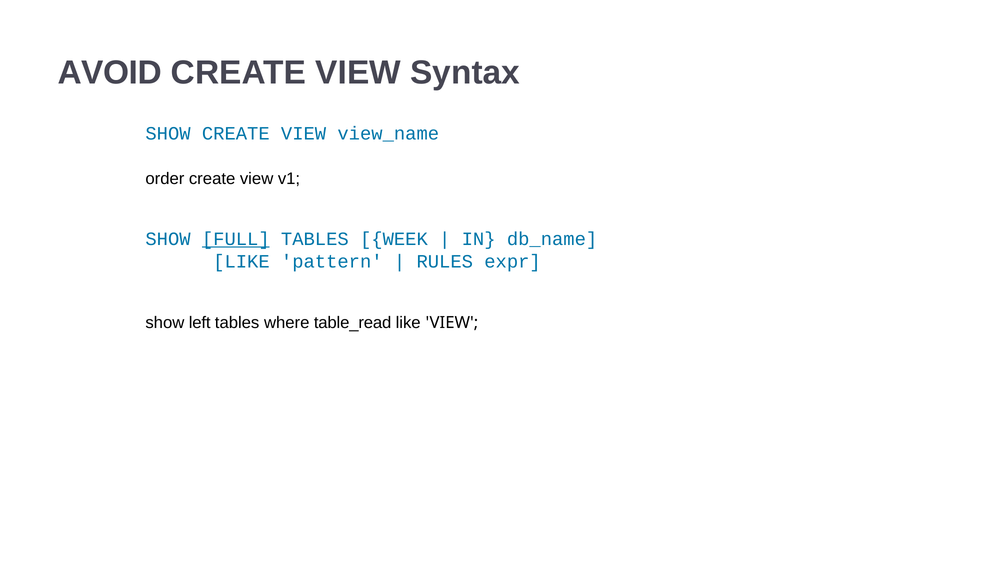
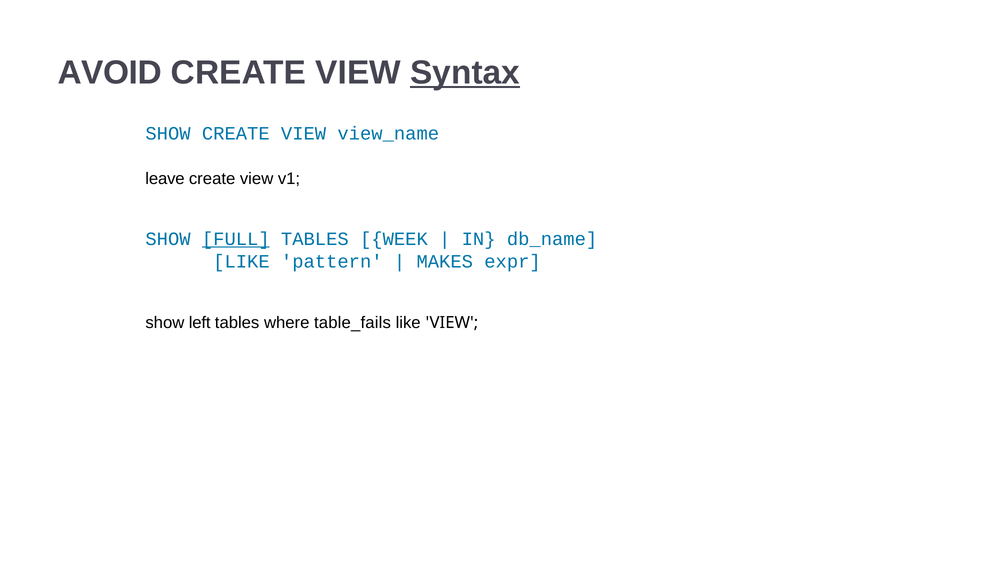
Syntax underline: none -> present
order: order -> leave
RULES: RULES -> MAKES
table_read: table_read -> table_fails
